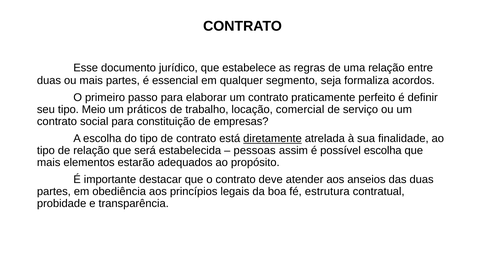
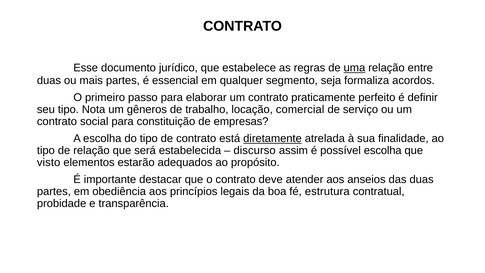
uma underline: none -> present
Meio: Meio -> Nota
práticos: práticos -> gêneros
pessoas: pessoas -> discurso
mais at (49, 162): mais -> visto
